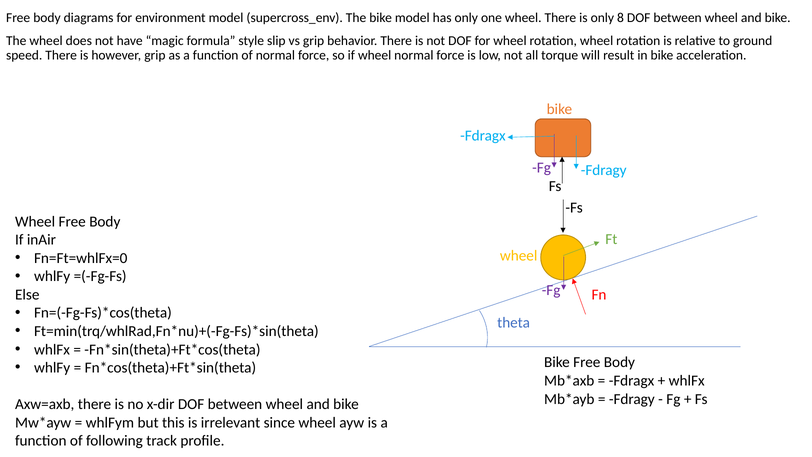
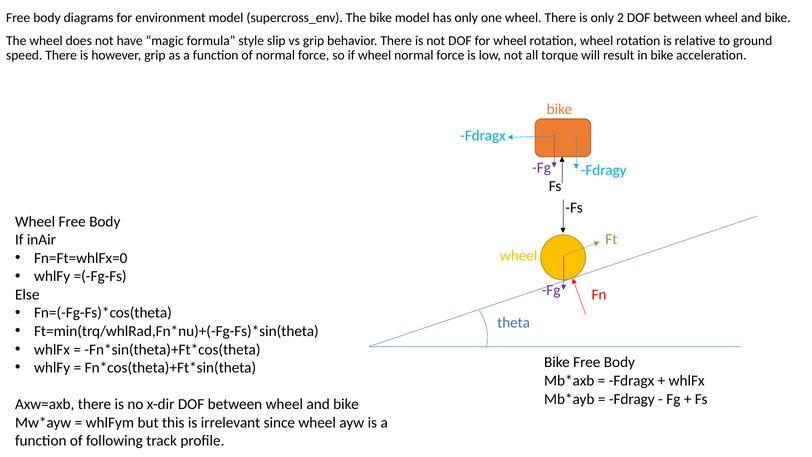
8: 8 -> 2
